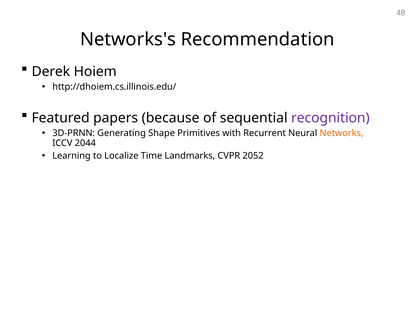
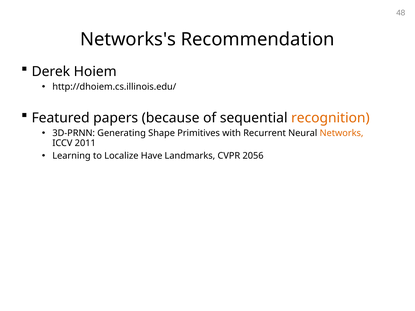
recognition colour: purple -> orange
2044: 2044 -> 2011
Time: Time -> Have
2052: 2052 -> 2056
